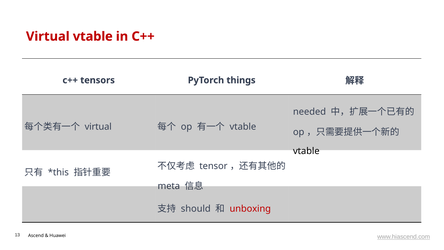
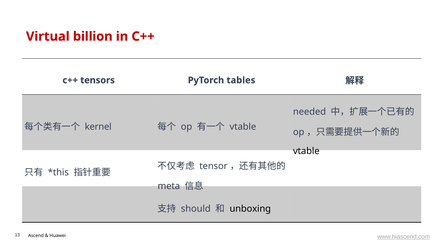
Virtual vtable: vtable -> billion
things: things -> tables
virtual at (98, 127): virtual -> kernel
unboxing colour: red -> black
